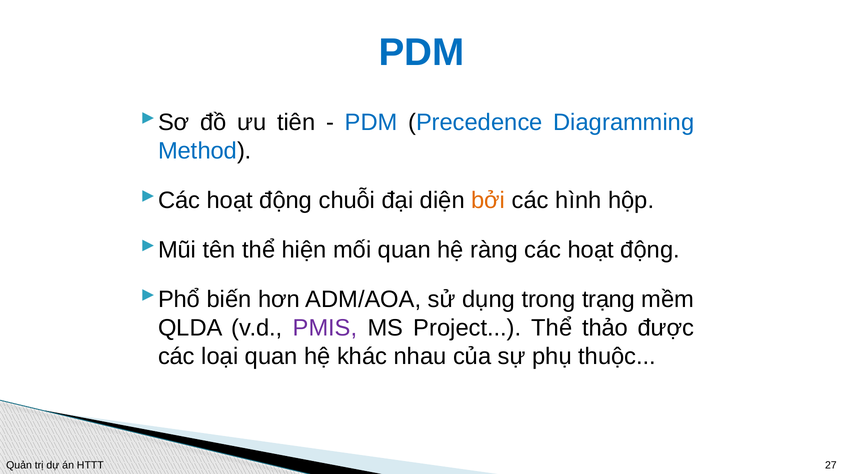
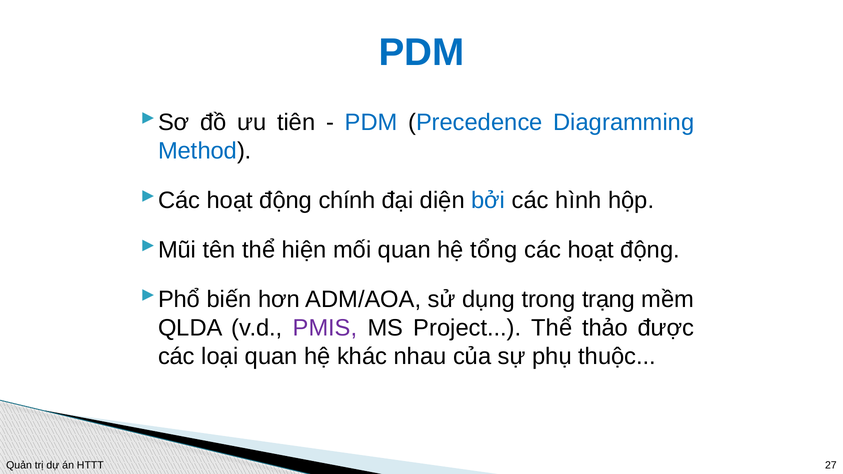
chuỗi: chuỗi -> chính
bởi colour: orange -> blue
ràng: ràng -> tổng
